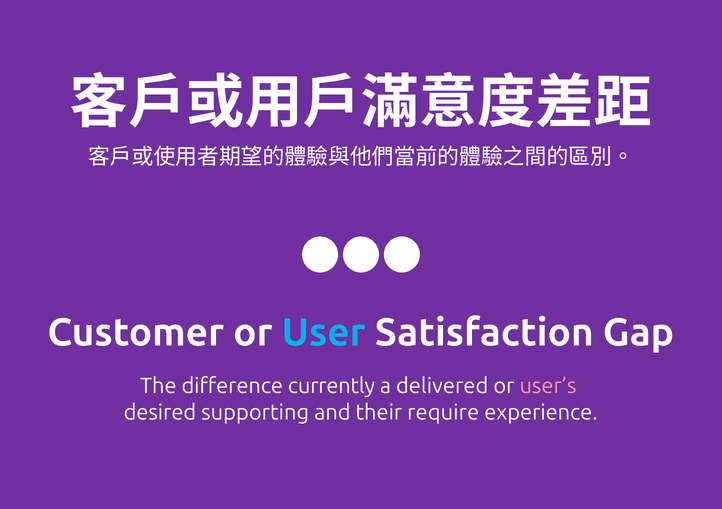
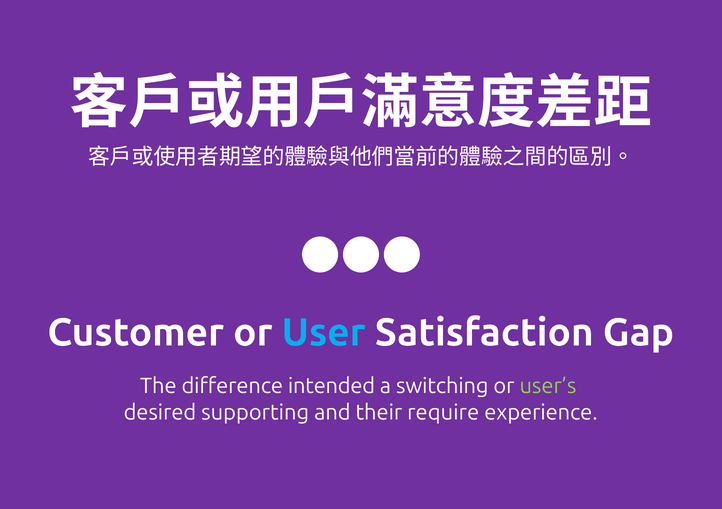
currently: currently -> intended
delivered: delivered -> switching
user’s colour: pink -> light green
